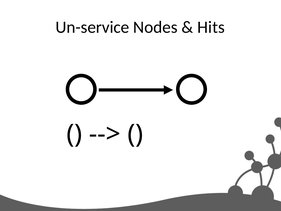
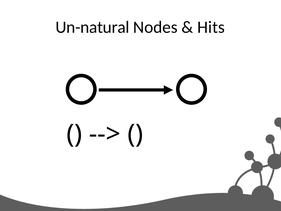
Un-service: Un-service -> Un-natural
